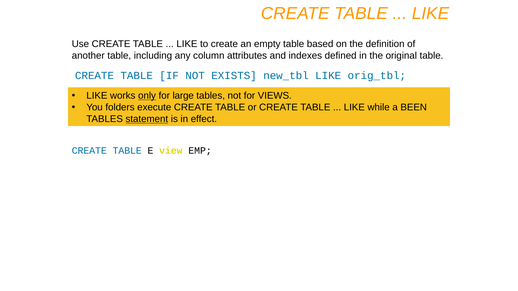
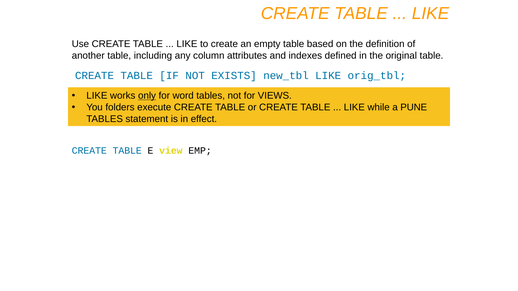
large: large -> word
BEEN: BEEN -> PUNE
statement underline: present -> none
